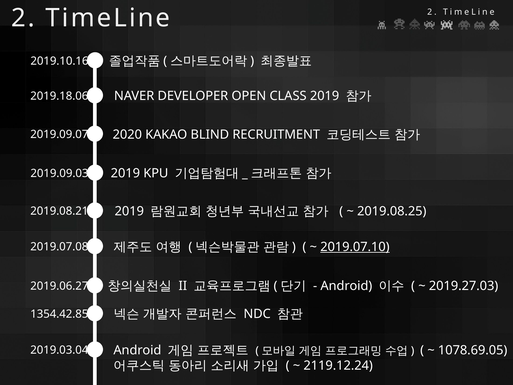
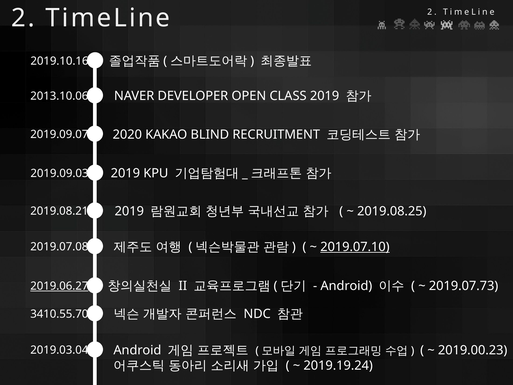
2019.18.06: 2019.18.06 -> 2013.10.06
2019.06.27 underline: none -> present
2019.27.03: 2019.27.03 -> 2019.07.73
1354.42.85: 1354.42.85 -> 3410.55.70
1078.69.05: 1078.69.05 -> 2019.00.23
2119.12.24: 2119.12.24 -> 2019.19.24
